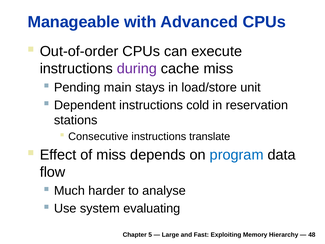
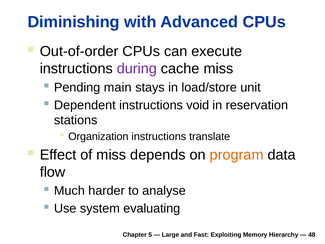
Manageable: Manageable -> Diminishing
cold: cold -> void
Consecutive: Consecutive -> Organization
program colour: blue -> orange
